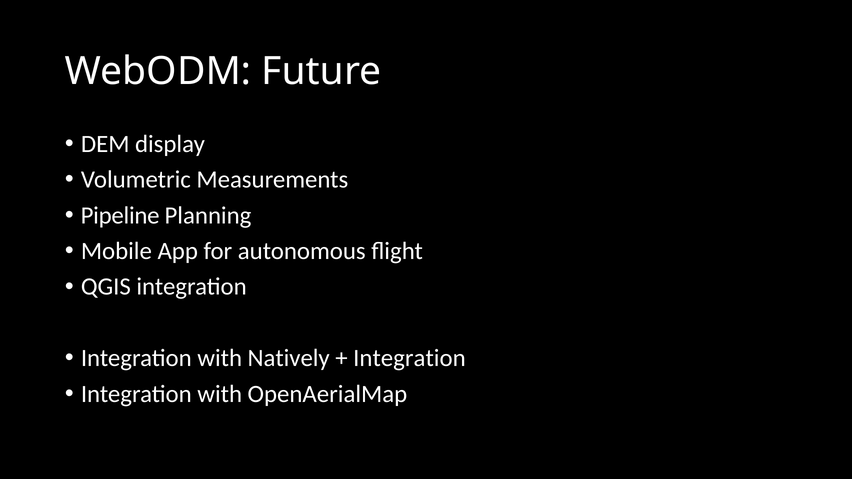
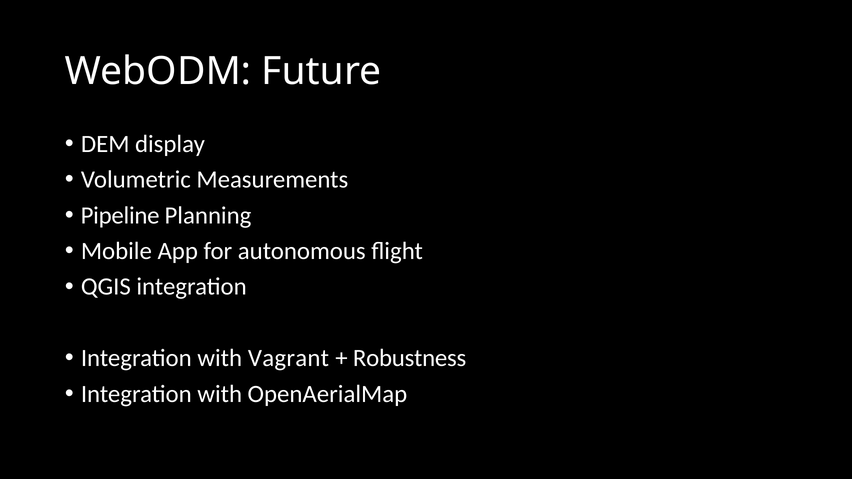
Natively: Natively -> Vagrant
Integration at (409, 358): Integration -> Robustness
